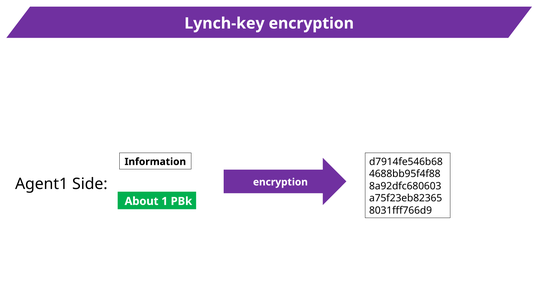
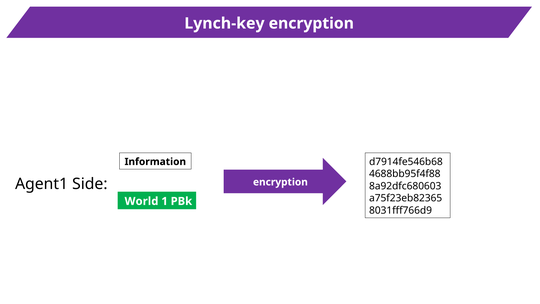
About: About -> World
